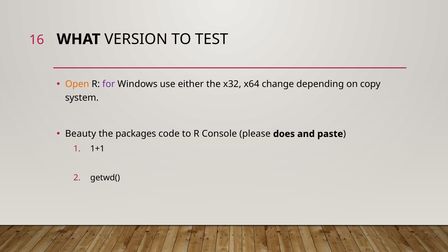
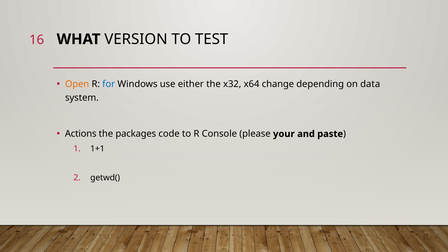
for colour: purple -> blue
copy: copy -> data
Beauty: Beauty -> Actions
does: does -> your
